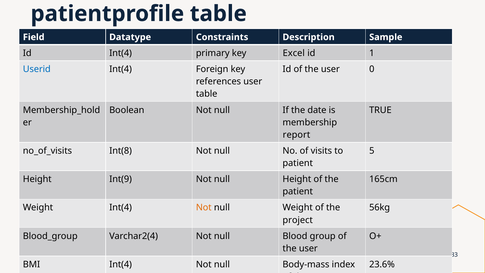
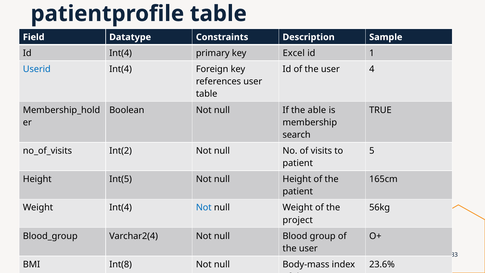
0: 0 -> 4
the date: date -> able
report: report -> search
Int(8: Int(8 -> Int(2
Int(9: Int(9 -> Int(5
Not at (204, 207) colour: orange -> blue
BMI Int(4: Int(4 -> Int(8
